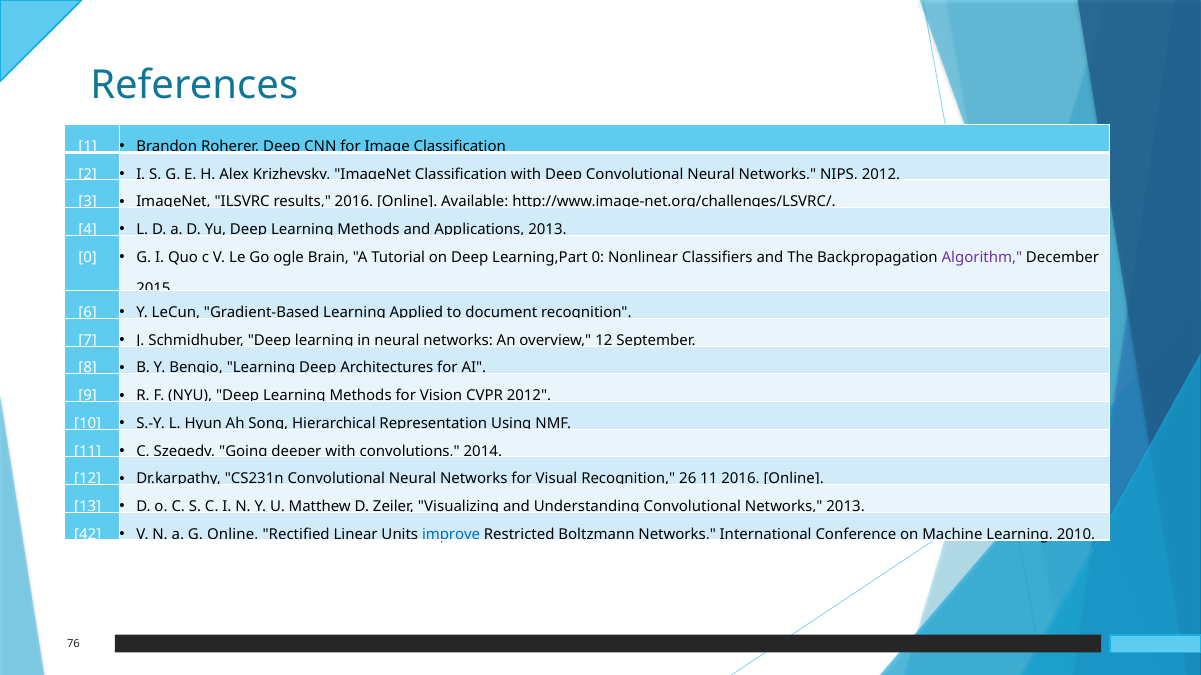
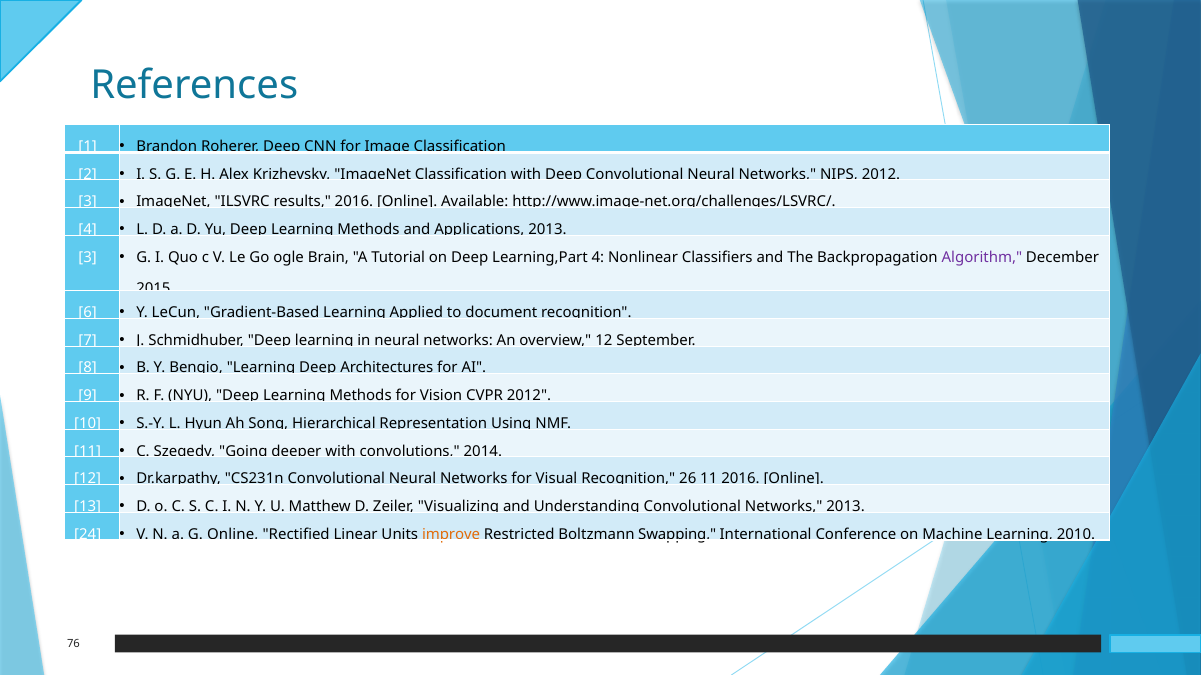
0 at (88, 258): 0 -> 3
Learning,Part 0: 0 -> 4
42: 42 -> 24
improve colour: blue -> orange
Boltzmann Networks: Networks -> Swapping
